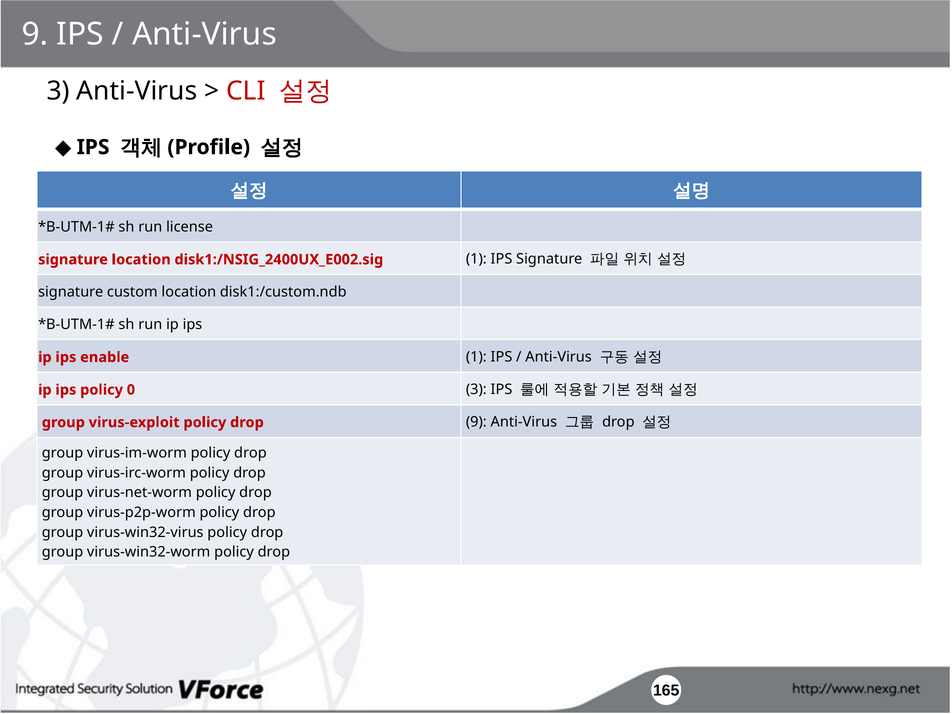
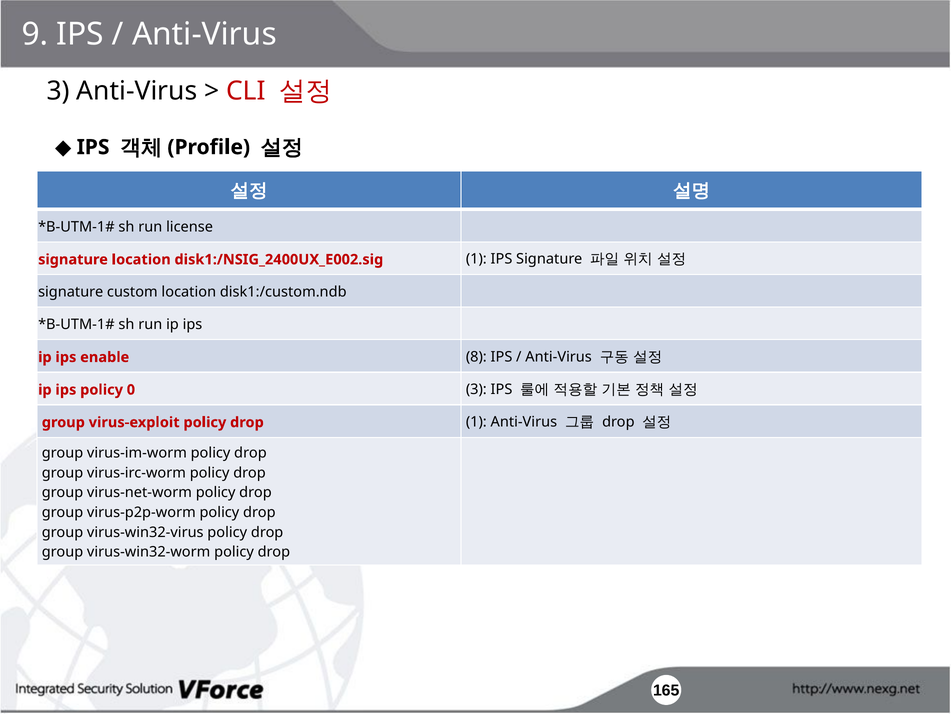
enable 1: 1 -> 8
drop 9: 9 -> 1
